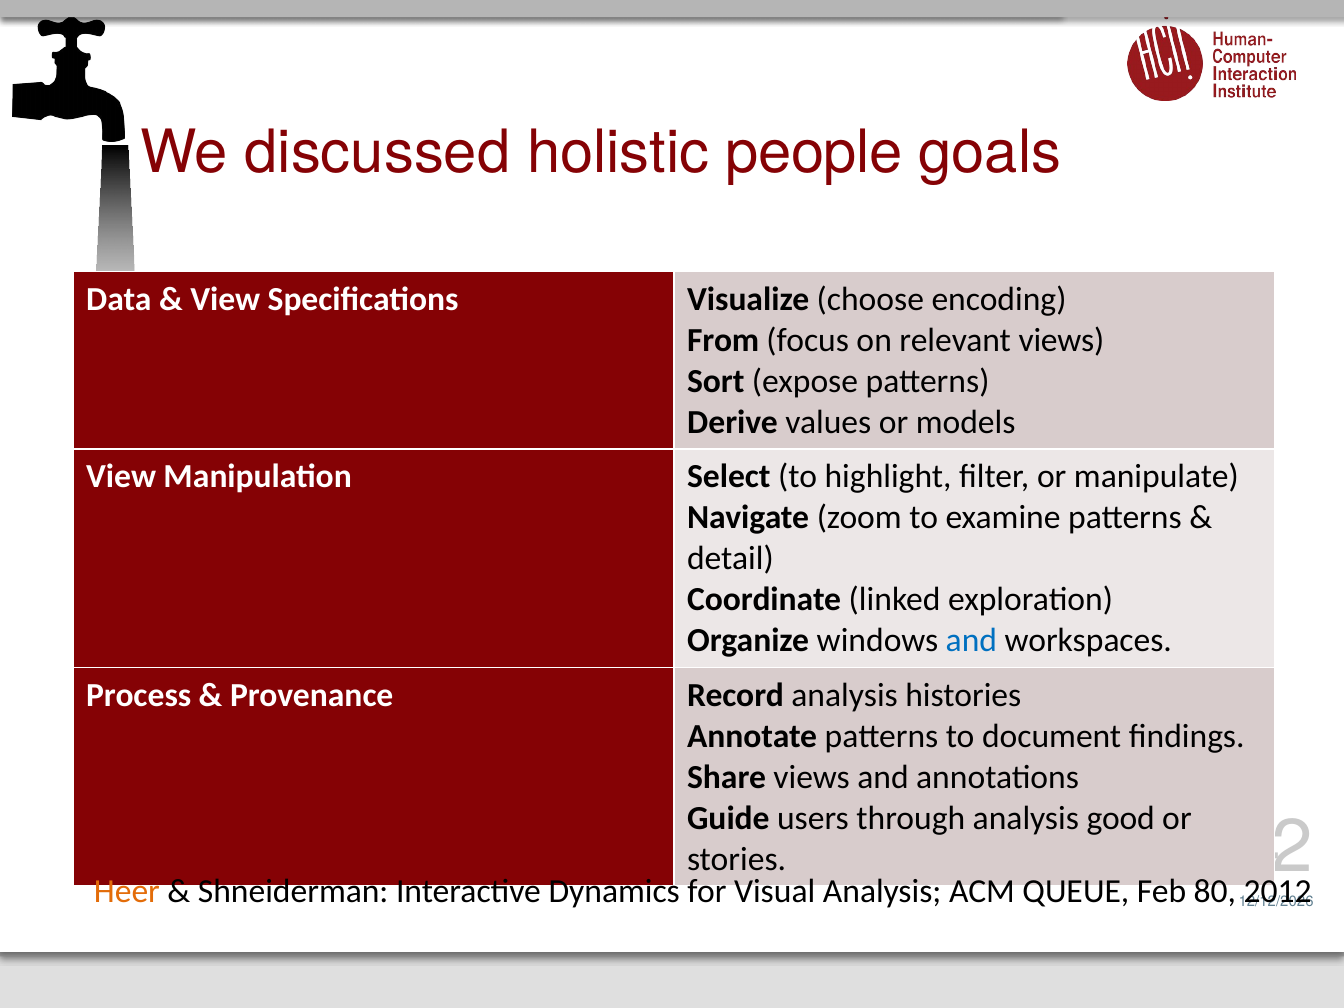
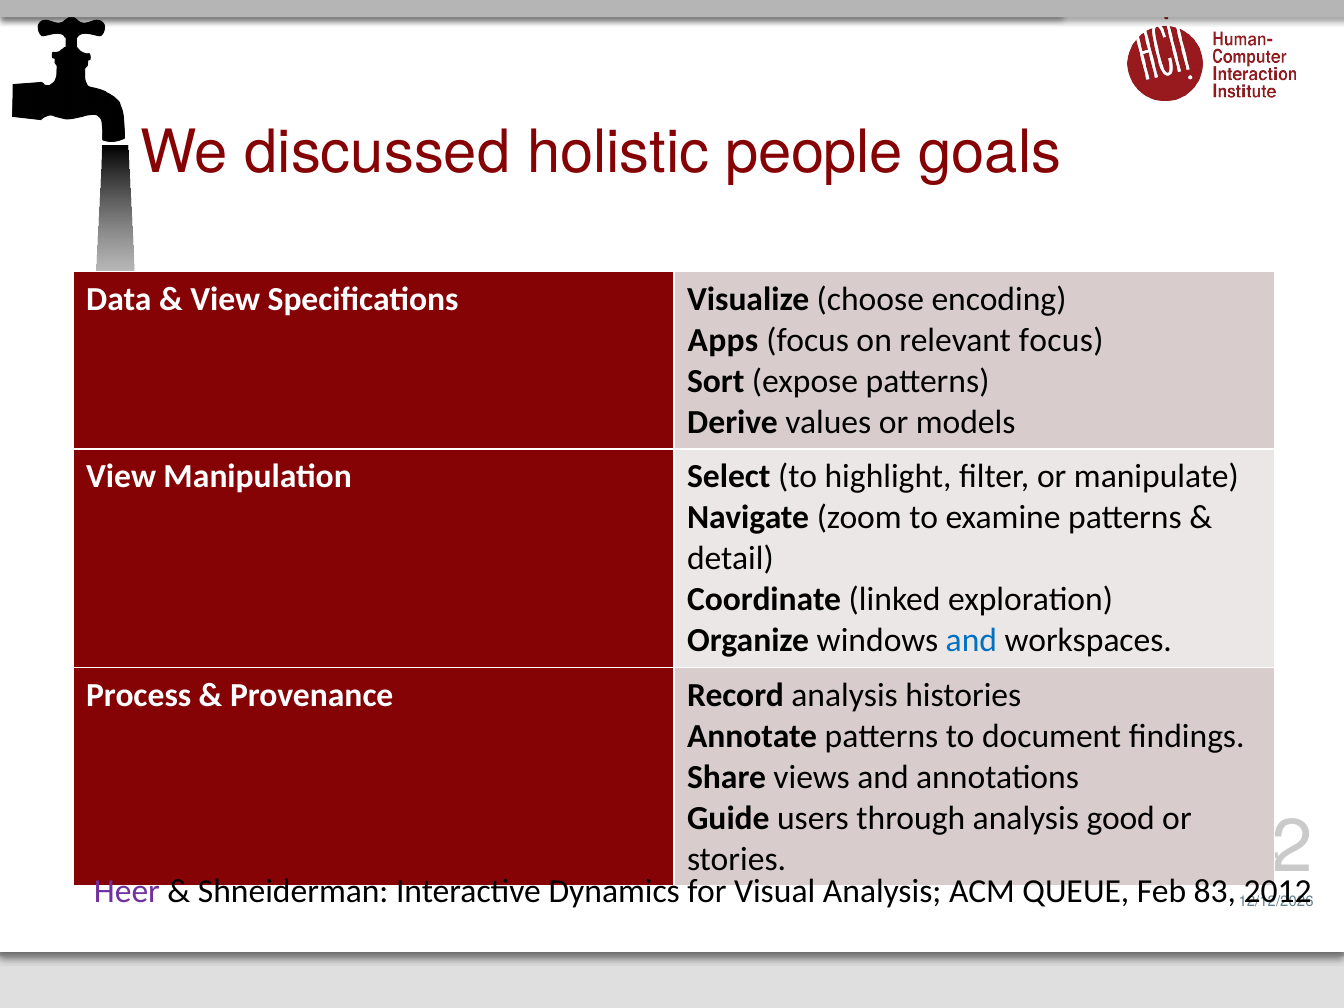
From: From -> Apps
relevant views: views -> focus
Heer colour: orange -> purple
80: 80 -> 83
